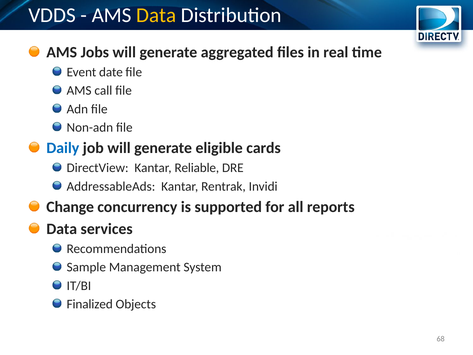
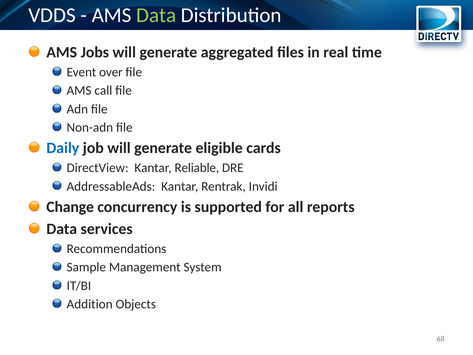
Data at (156, 15) colour: yellow -> light green
date: date -> over
Finalized: Finalized -> Addition
